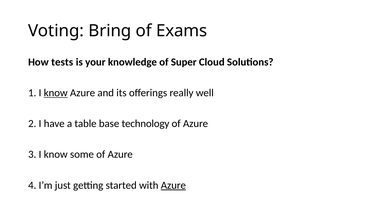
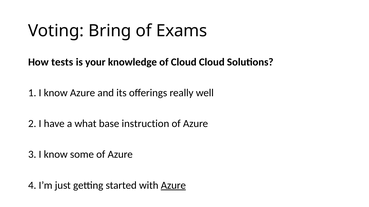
of Super: Super -> Cloud
know at (56, 93) underline: present -> none
table: table -> what
technology: technology -> instruction
